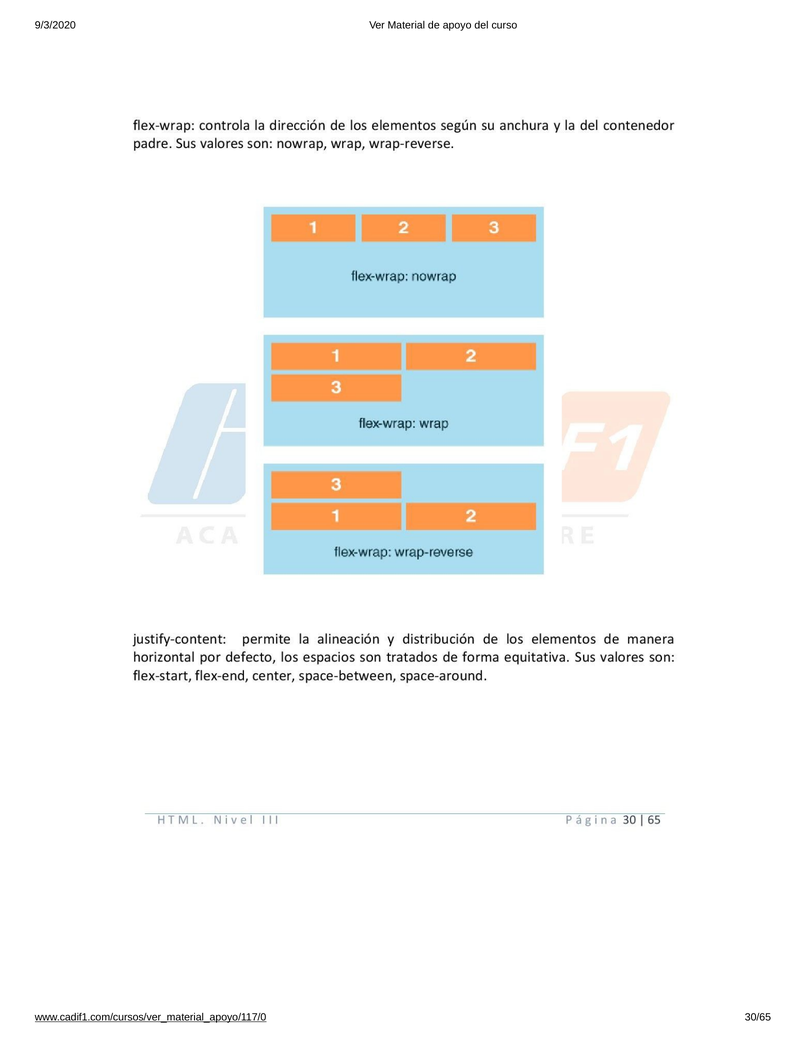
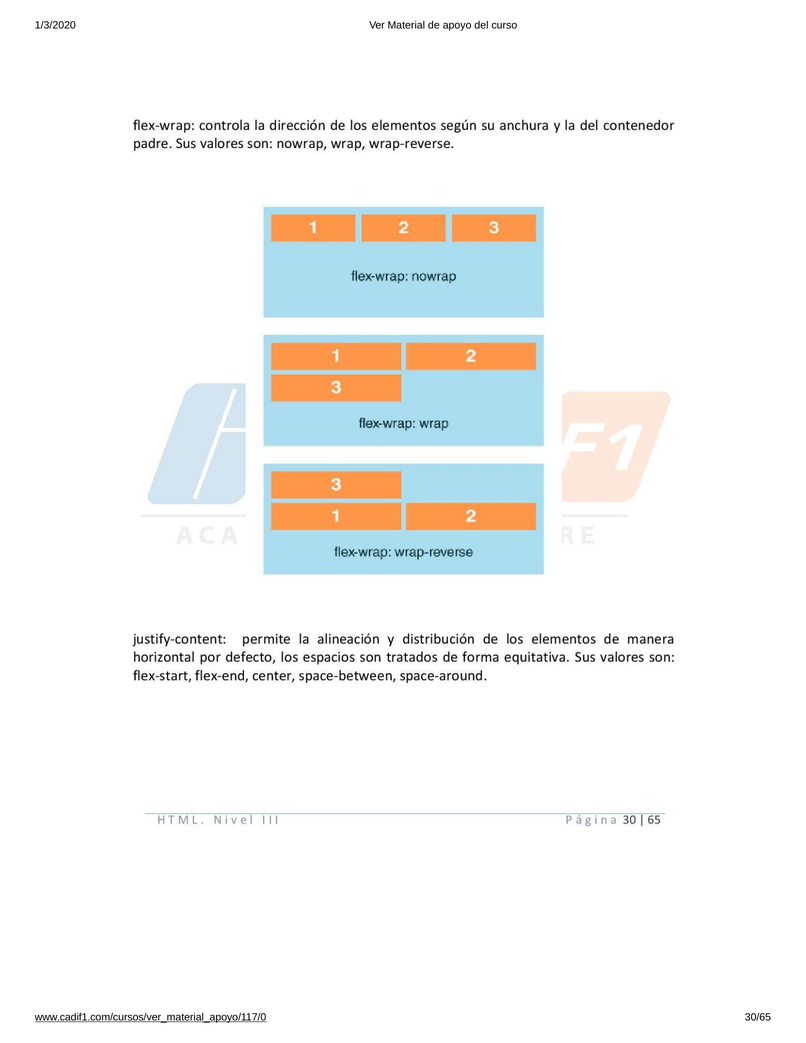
9/3/2020: 9/3/2020 -> 1/3/2020
